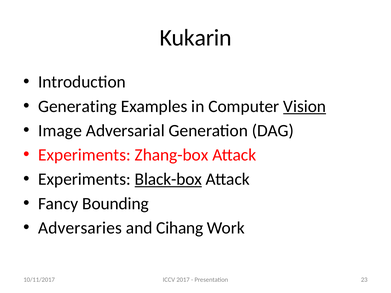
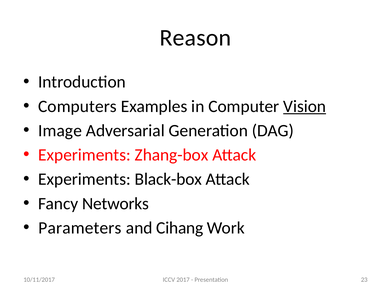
Kukarin: Kukarin -> Reason
Generating: Generating -> Computers
Black-box underline: present -> none
Bounding: Bounding -> Networks
Adversaries: Adversaries -> Parameters
